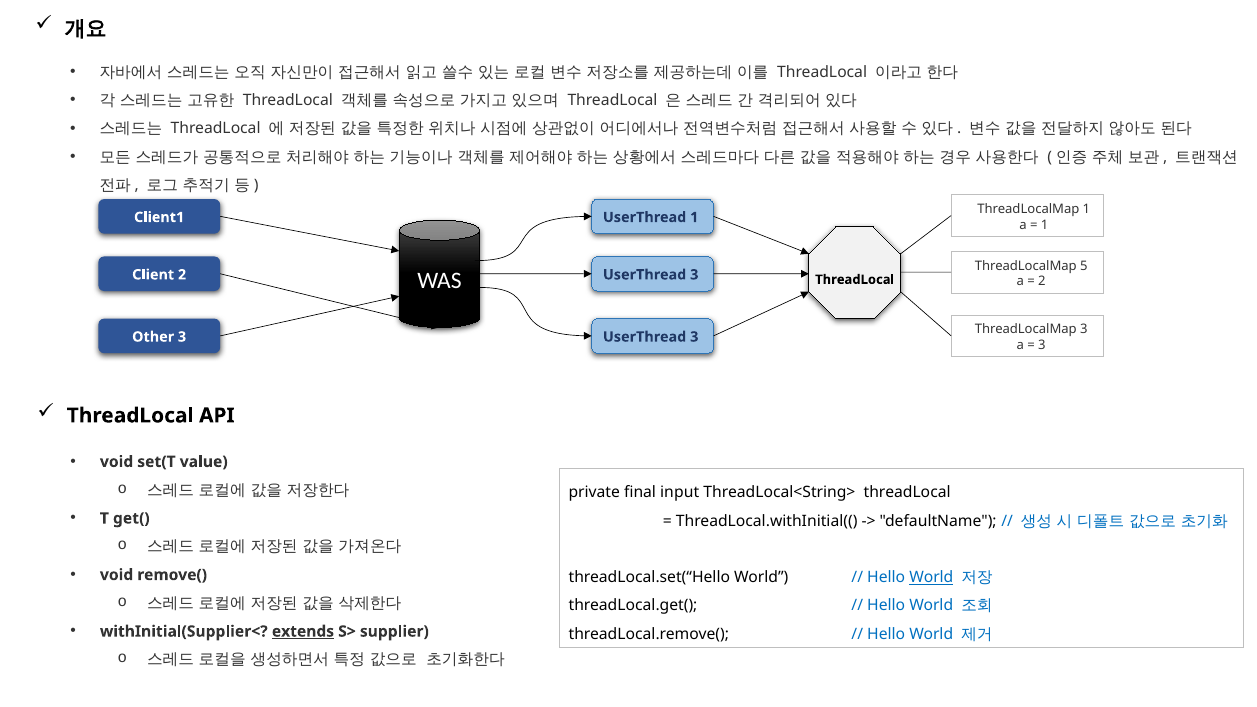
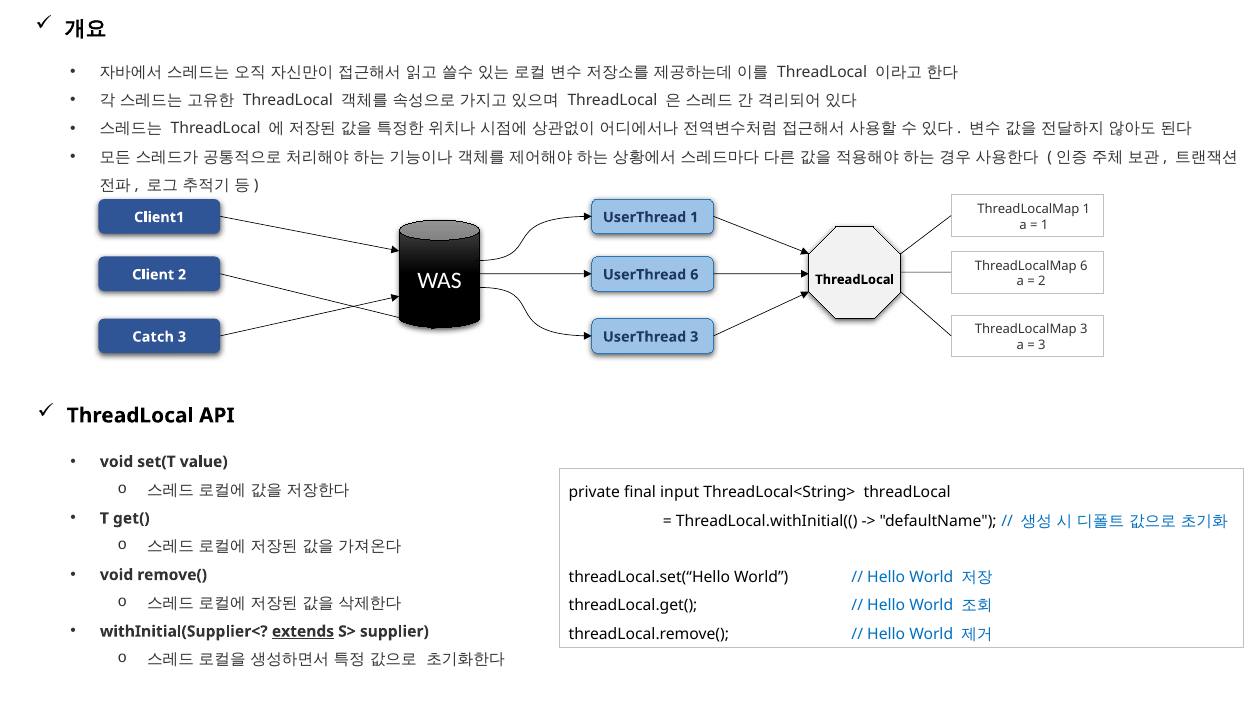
ThreadLocalMap 5: 5 -> 6
3 at (694, 275): 3 -> 6
Other: Other -> Catch
World at (931, 577) underline: present -> none
